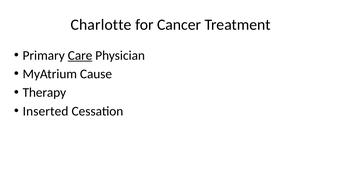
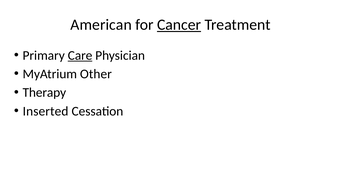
Charlotte: Charlotte -> American
Cancer underline: none -> present
Cause: Cause -> Other
